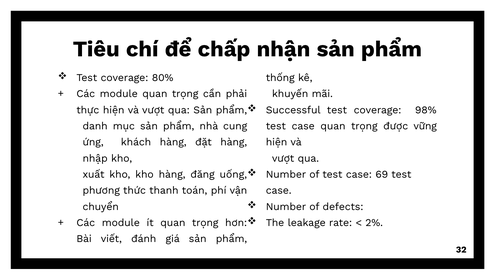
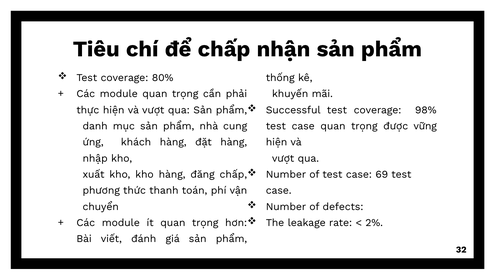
đăng uống: uống -> chấp
